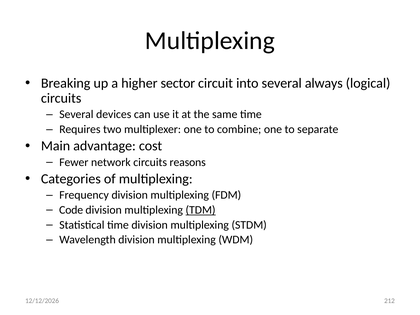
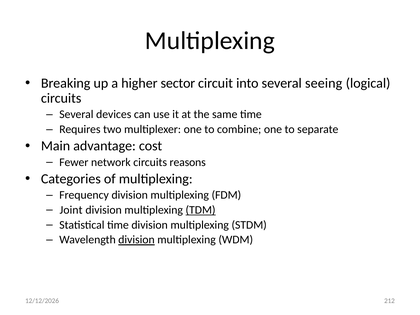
always: always -> seeing
Code: Code -> Joint
division at (136, 240) underline: none -> present
